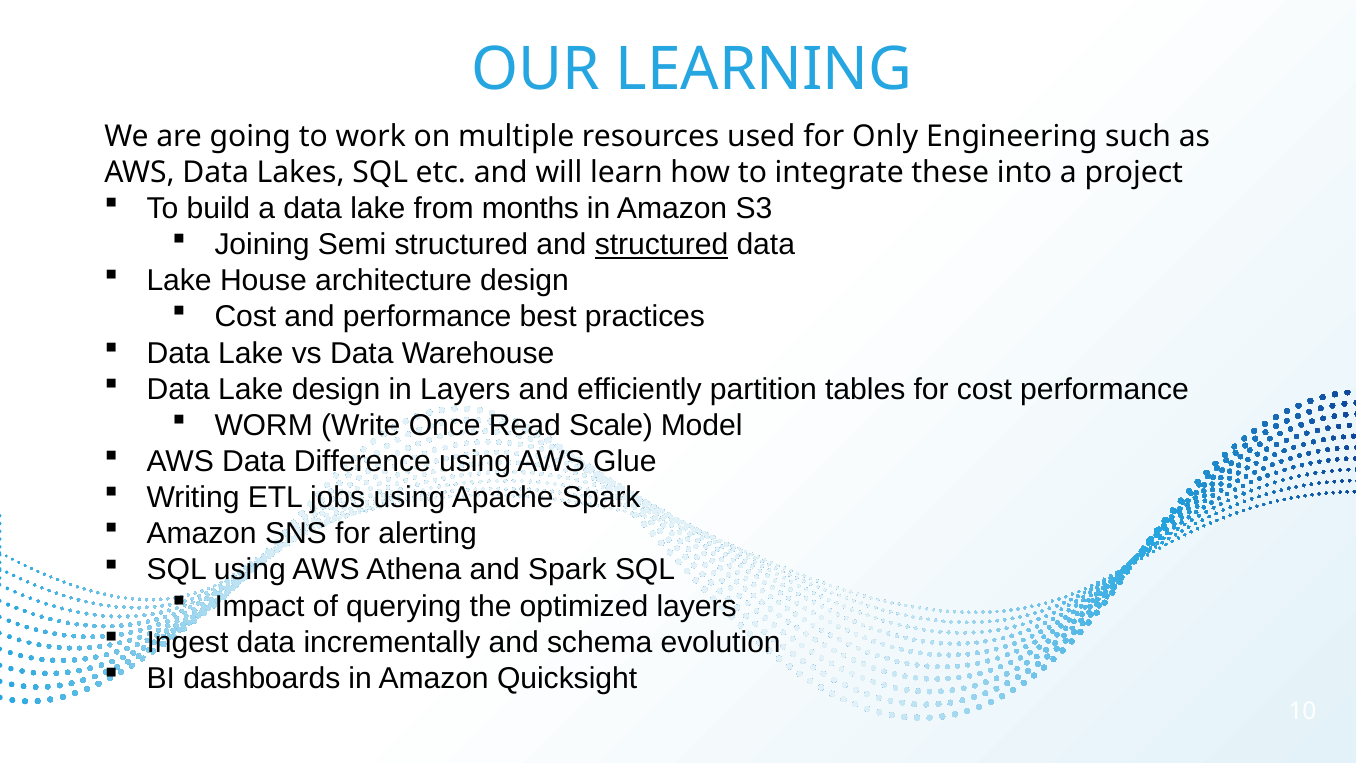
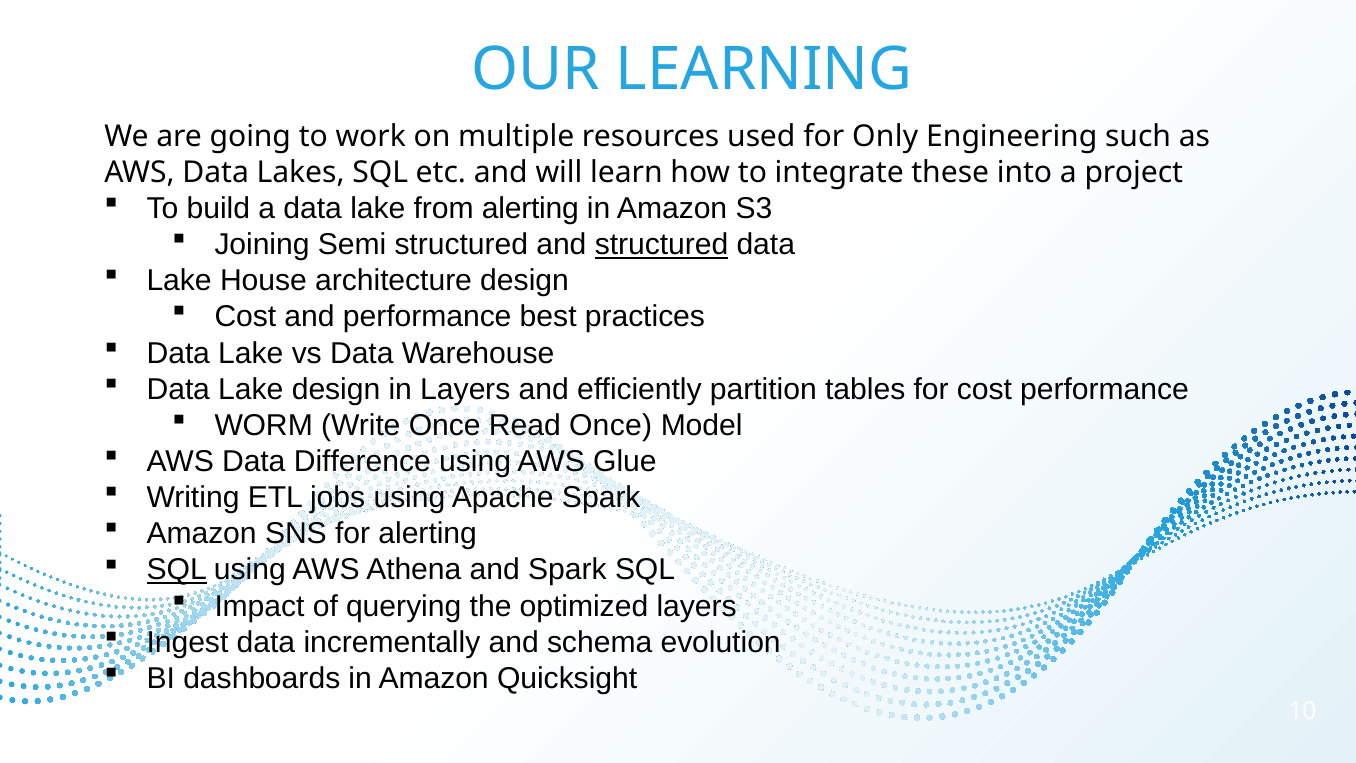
from months: months -> alerting
Read Scale: Scale -> Once
SQL at (177, 570) underline: none -> present
